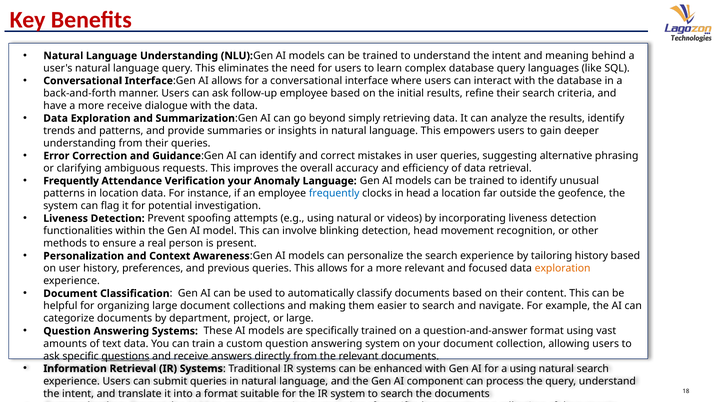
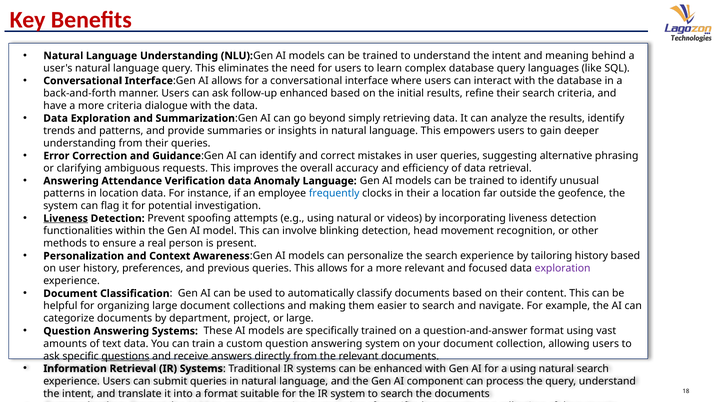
follow-up employee: employee -> enhanced
more receive: receive -> criteria
Frequently at (71, 181): Frequently -> Answering
Verification your: your -> data
in head: head -> their
Liveness at (66, 219) underline: none -> present
exploration at (563, 269) colour: orange -> purple
